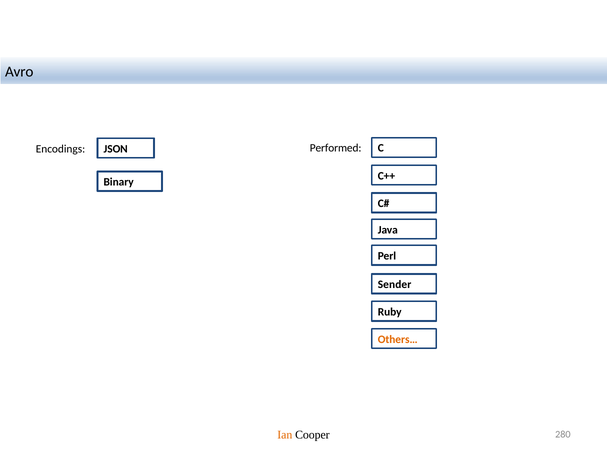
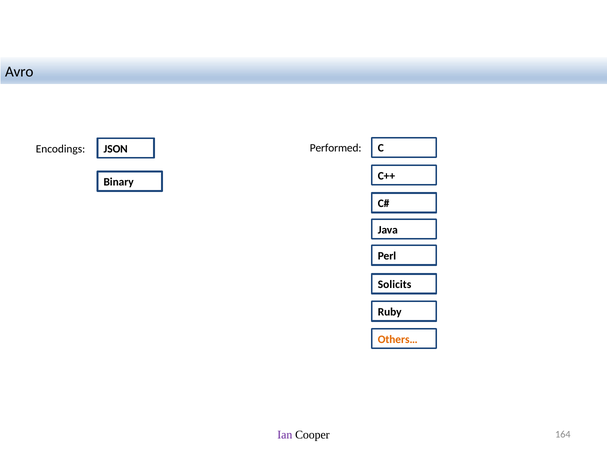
Sender: Sender -> Solicits
Ian colour: orange -> purple
280: 280 -> 164
